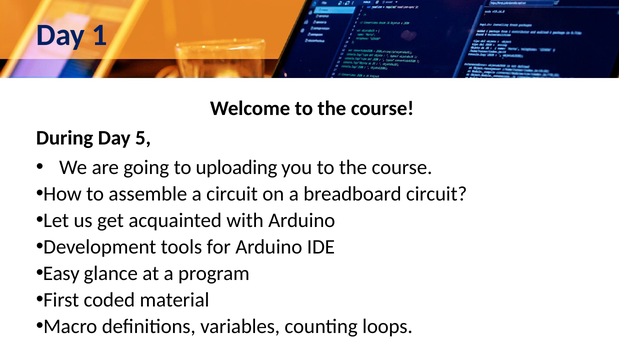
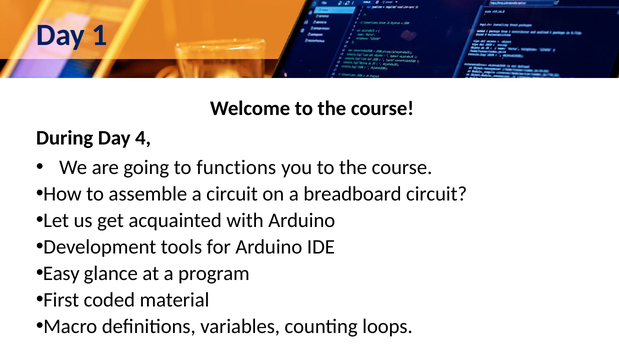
5: 5 -> 4
uploading: uploading -> functions
